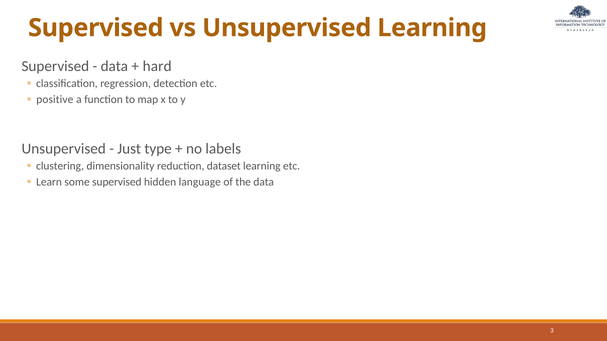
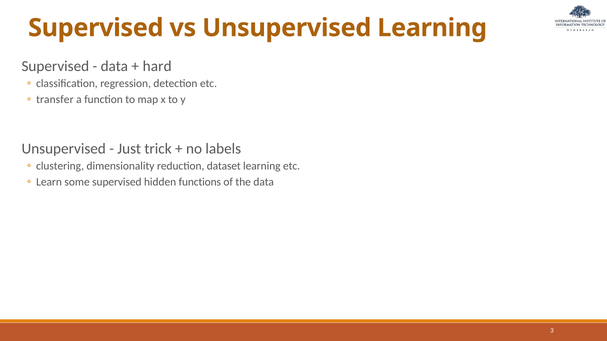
positive: positive -> transfer
type: type -> trick
language: language -> functions
